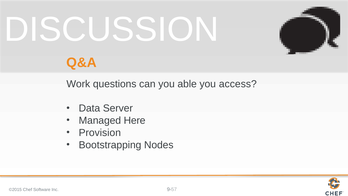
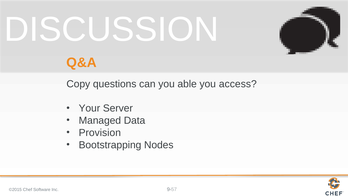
Work: Work -> Copy
Data: Data -> Your
Here: Here -> Data
